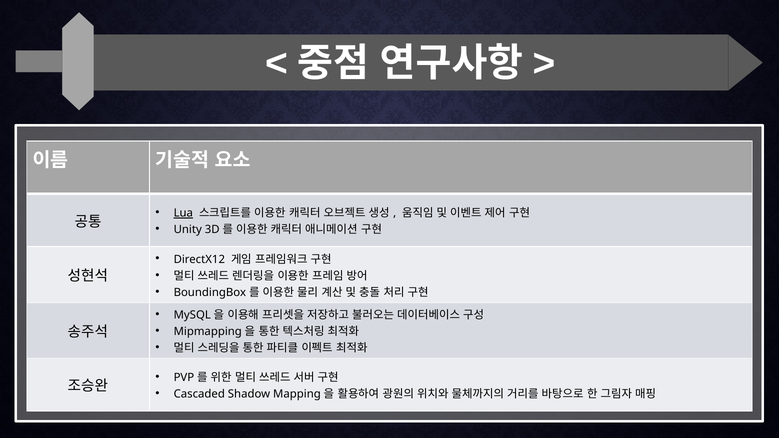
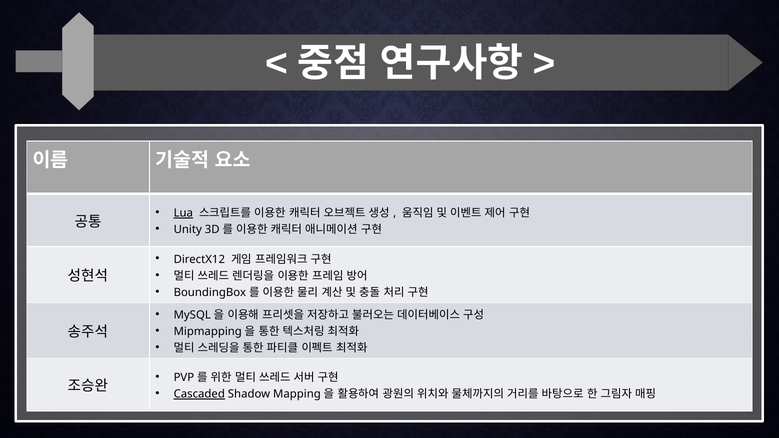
Cascaded underline: none -> present
